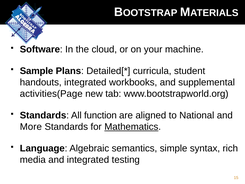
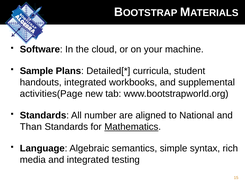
function: function -> number
More: More -> Than
